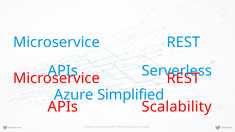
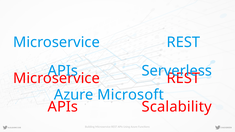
Simplified: Simplified -> Microsoft
